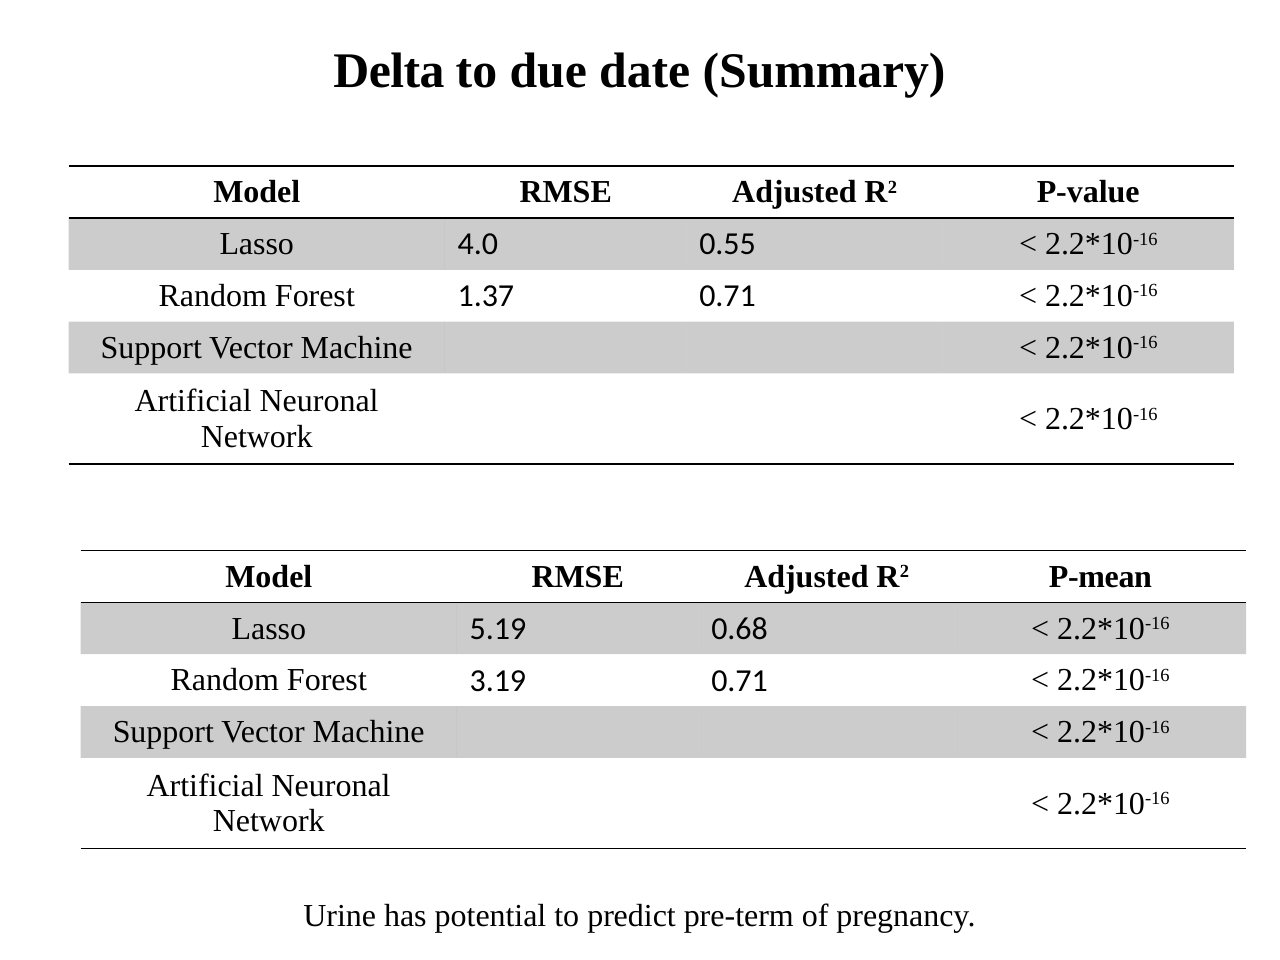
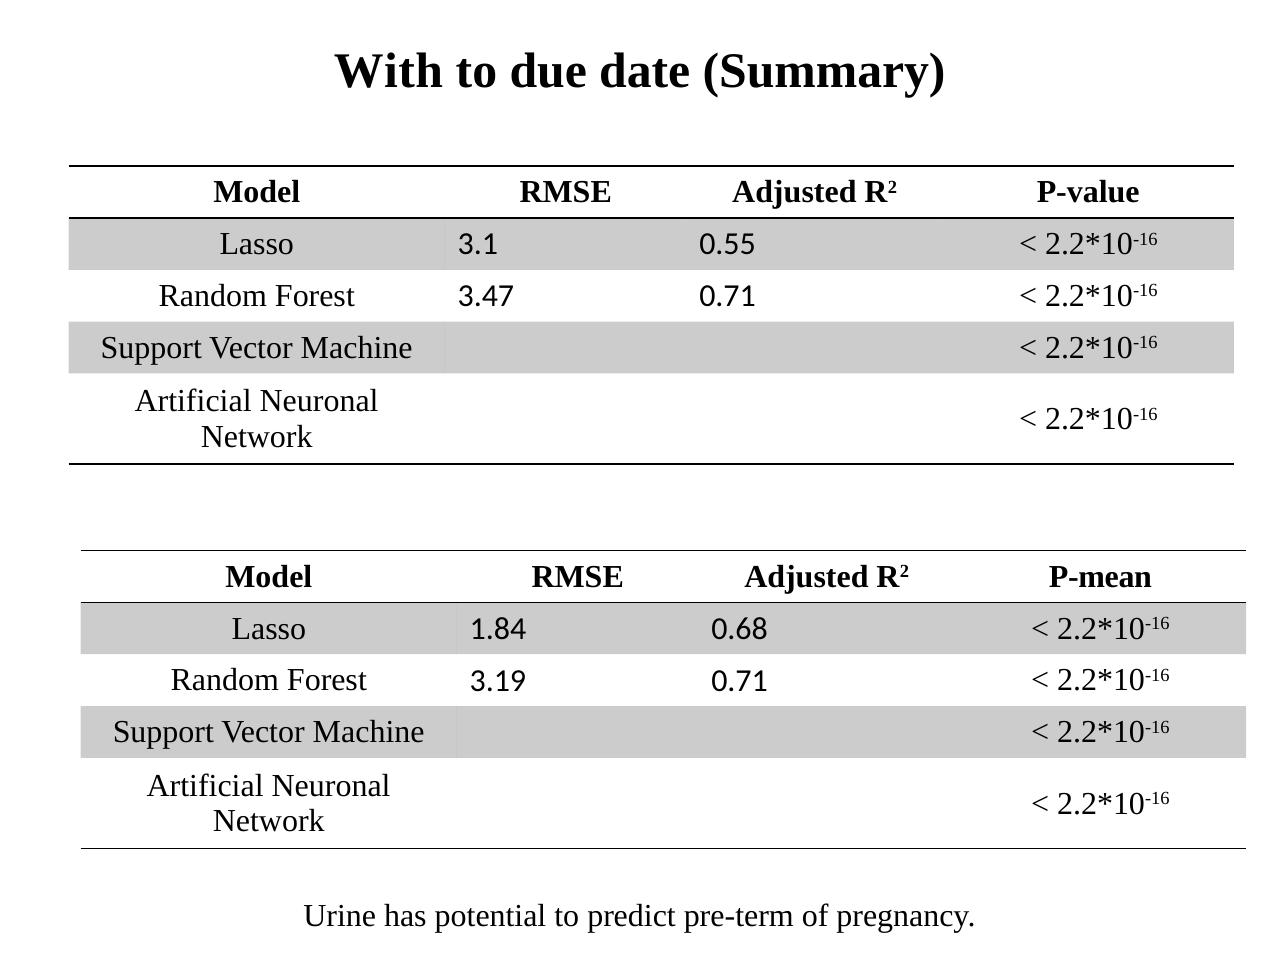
Delta: Delta -> With
4.0: 4.0 -> 3.1
1.37: 1.37 -> 3.47
5.19: 5.19 -> 1.84
